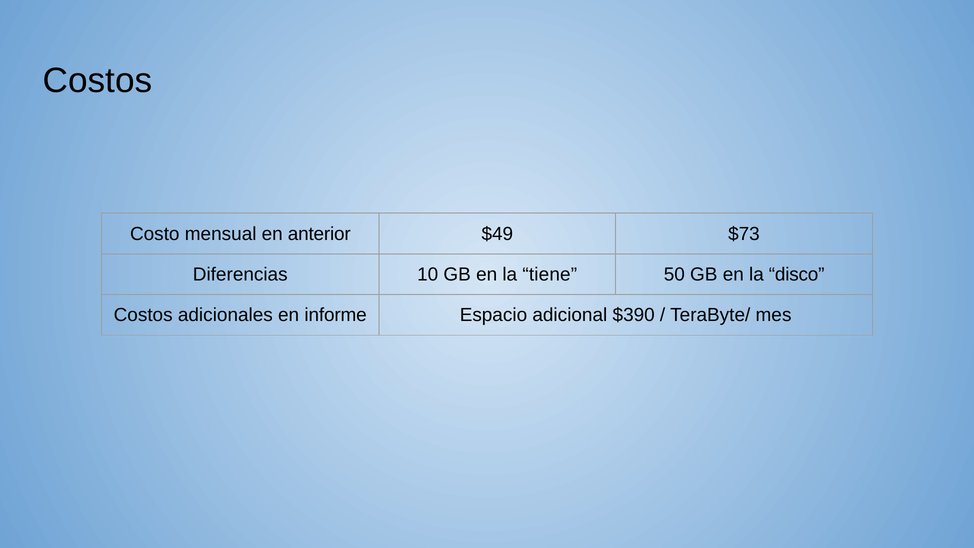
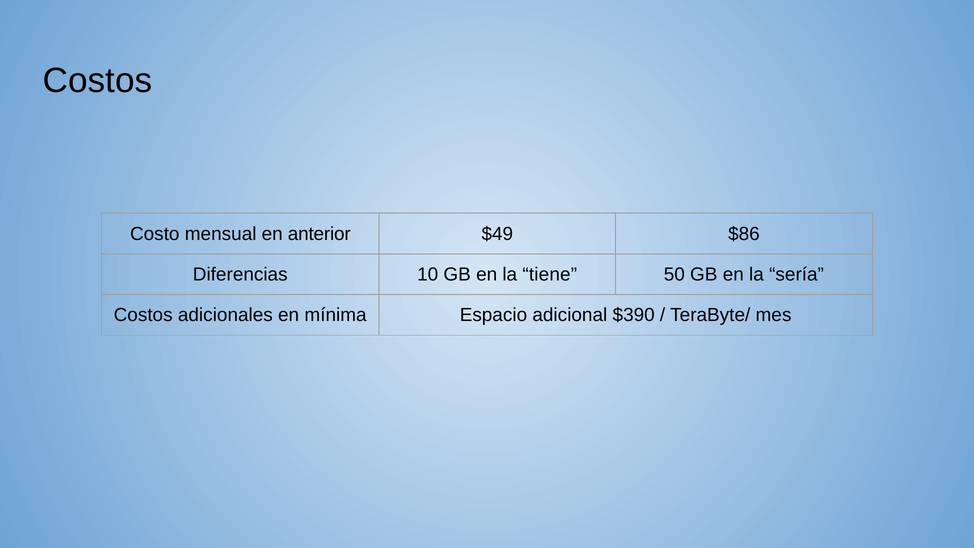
$73: $73 -> $86
disco: disco -> sería
informe: informe -> mínima
